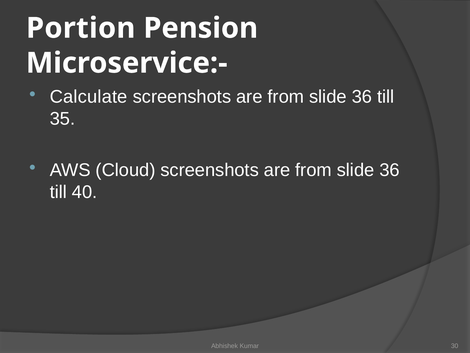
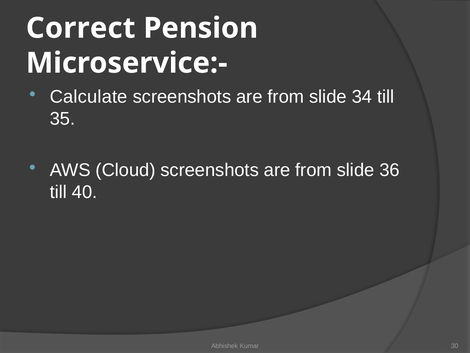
Portion: Portion -> Correct
36 at (362, 97): 36 -> 34
